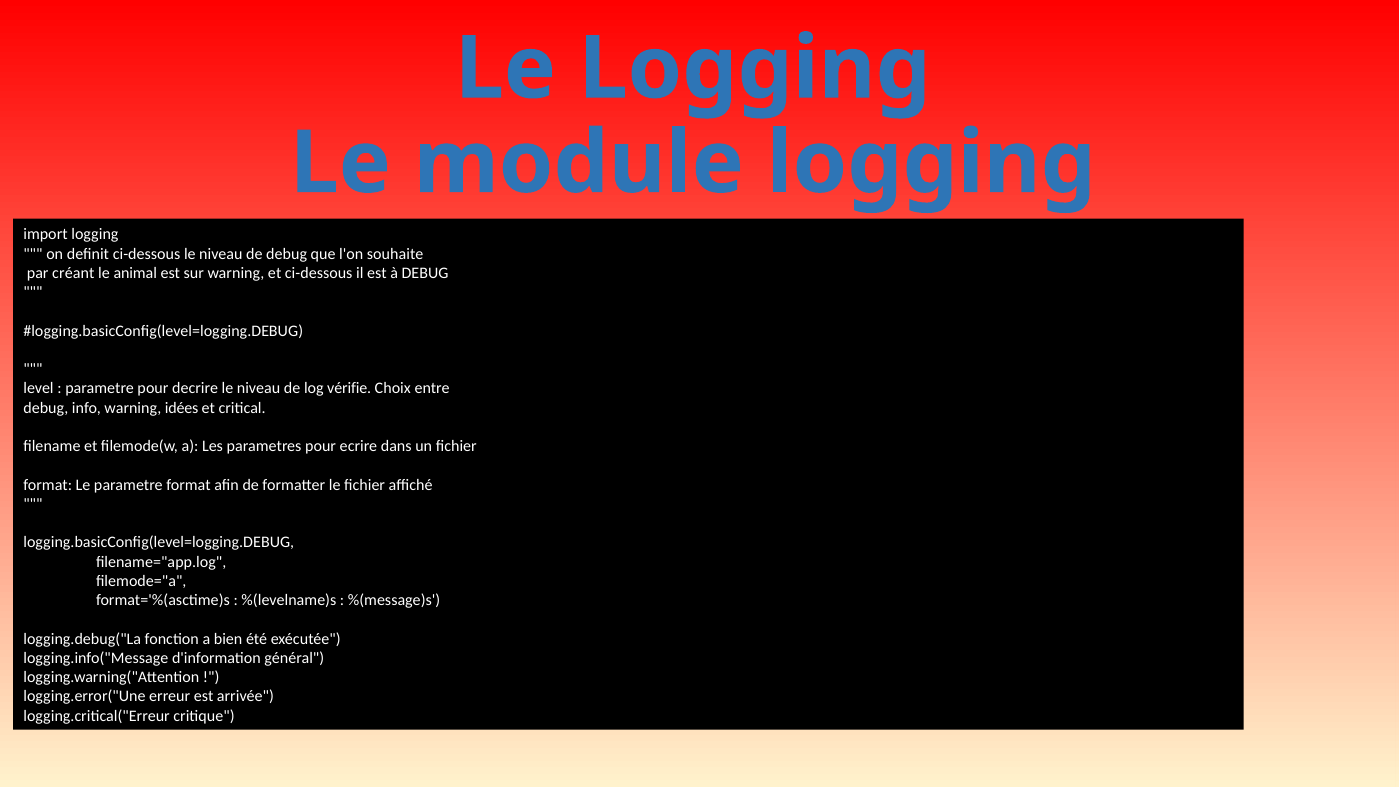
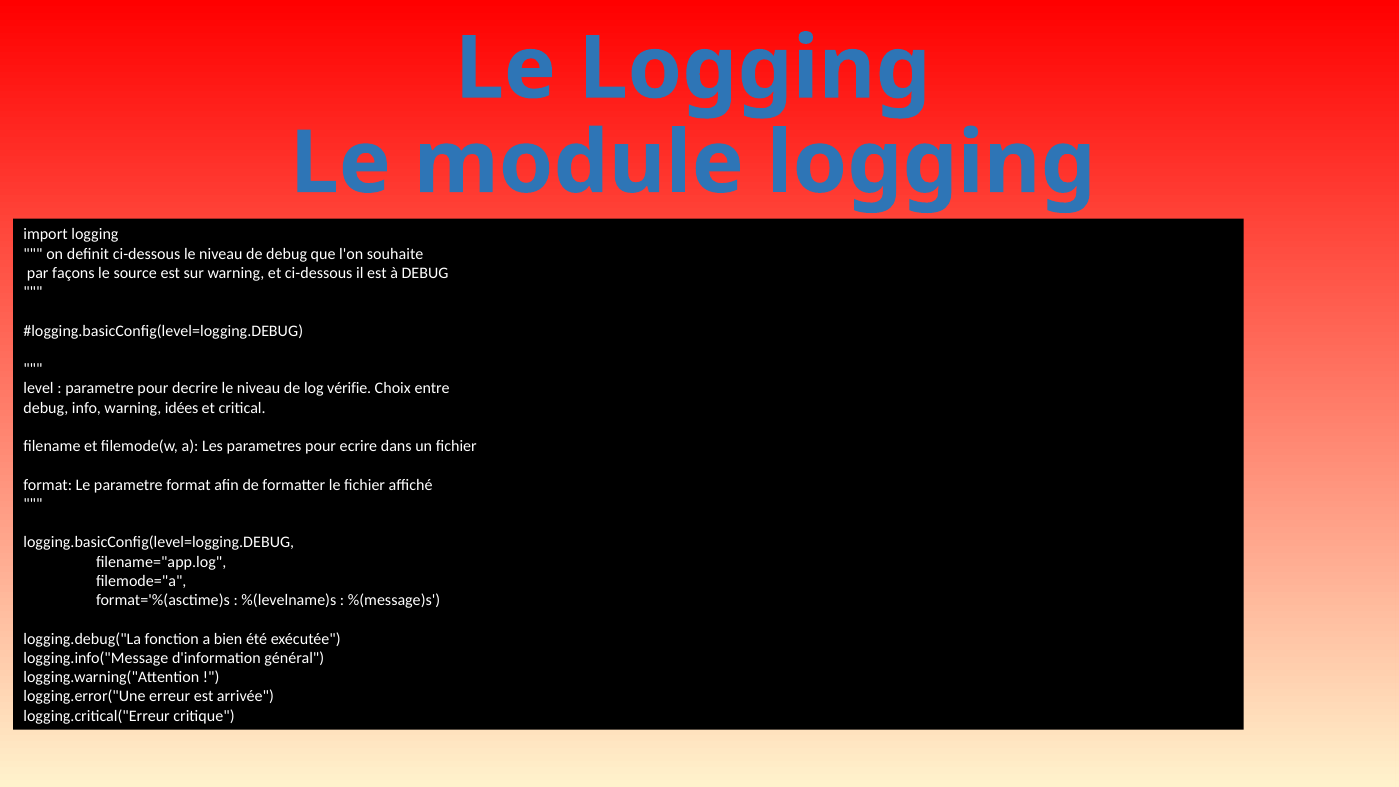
créant: créant -> façons
animal: animal -> source
